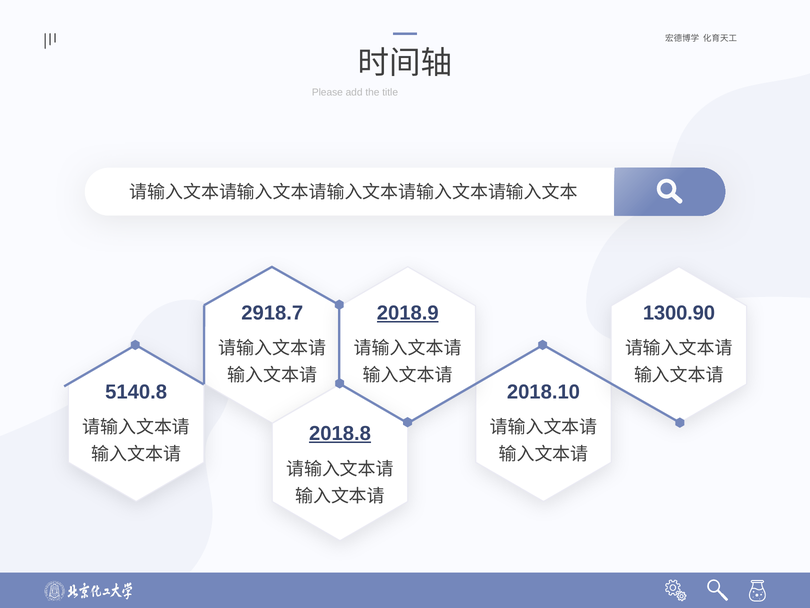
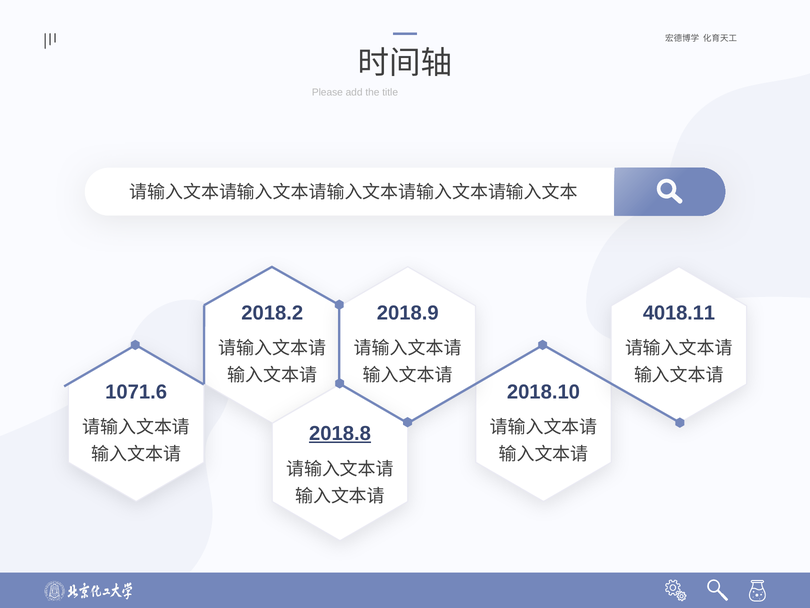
2918.7: 2918.7 -> 2018.2
2018.9 underline: present -> none
1300.90: 1300.90 -> 4018.11
5140.8: 5140.8 -> 1071.6
